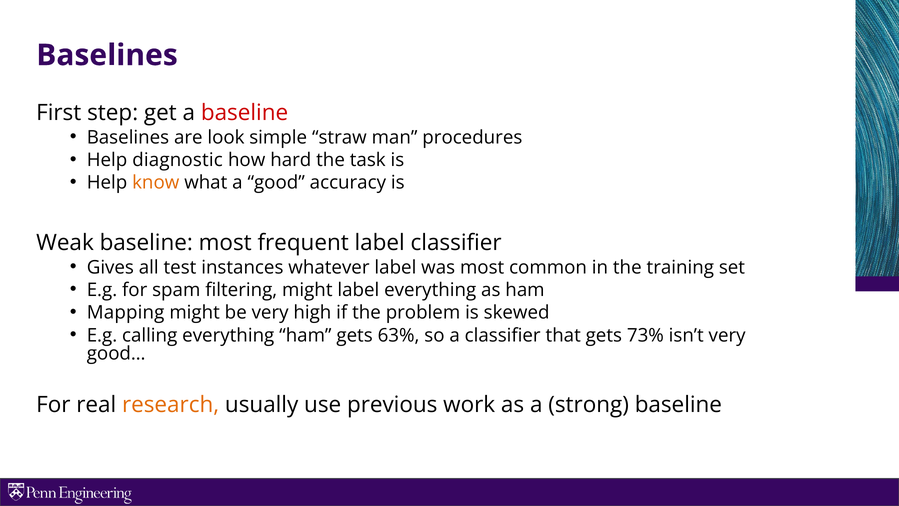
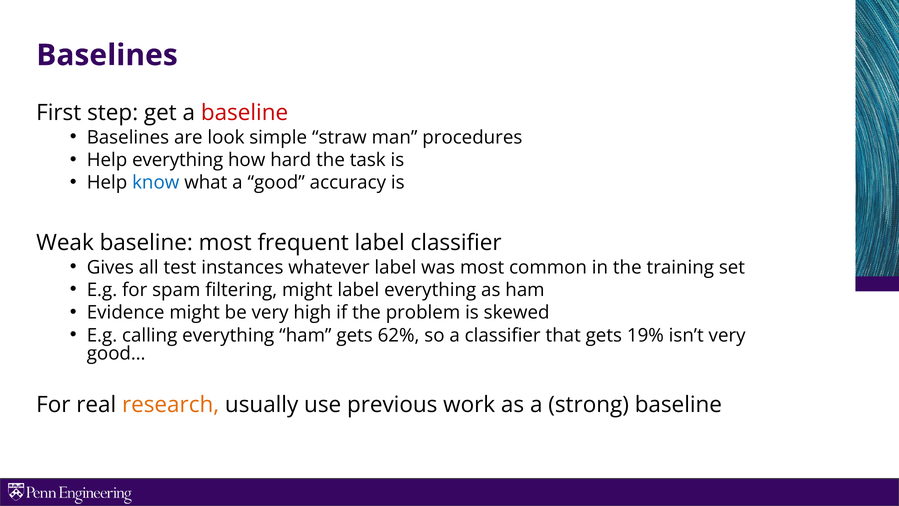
Help diagnostic: diagnostic -> everything
know colour: orange -> blue
Mapping: Mapping -> Evidence
63%: 63% -> 62%
73%: 73% -> 19%
